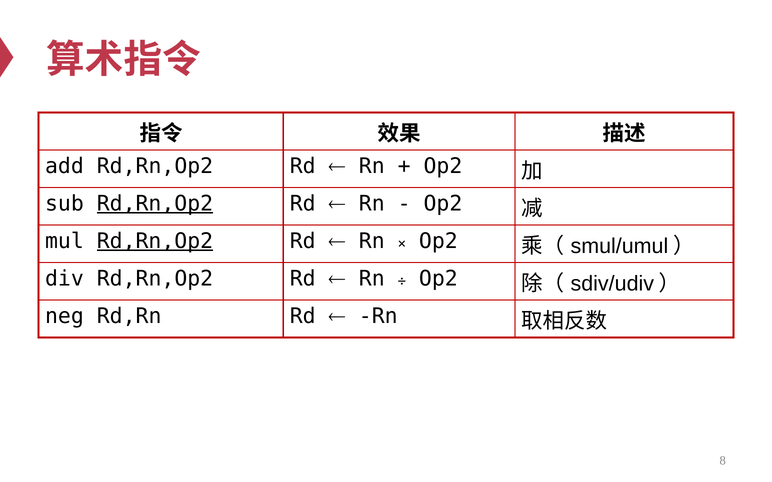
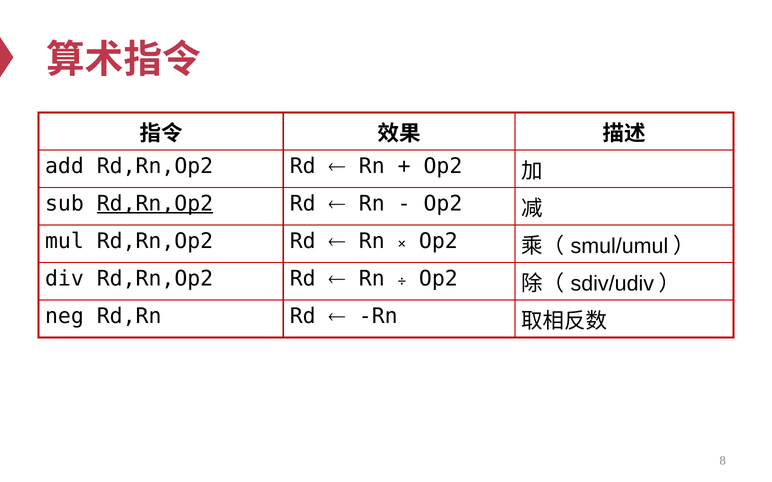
Rd,Rn,Op2 at (155, 241) underline: present -> none
